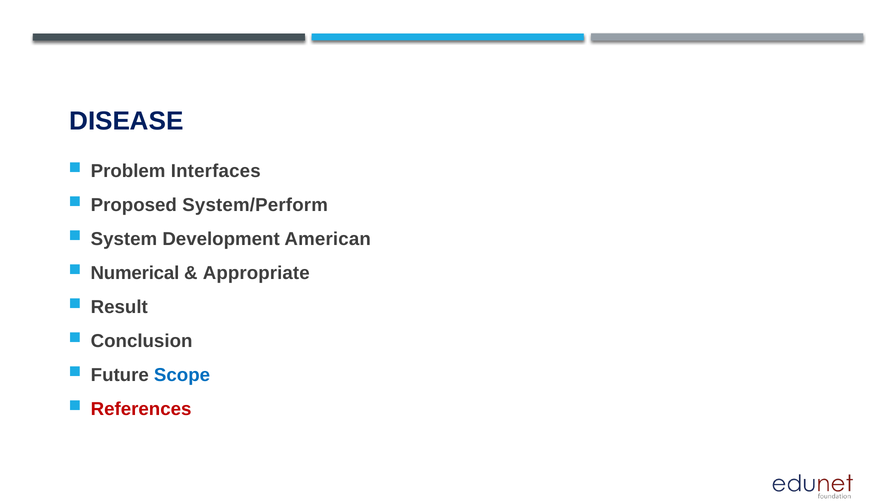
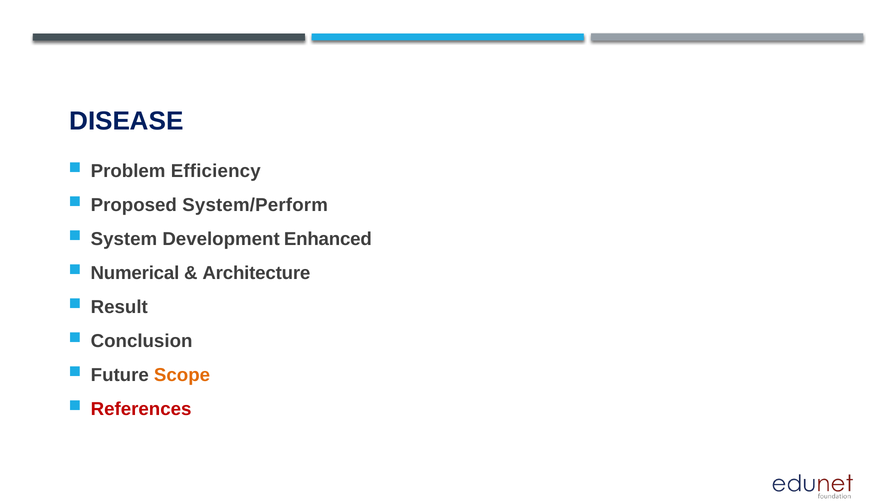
Interfaces: Interfaces -> Efficiency
American: American -> Enhanced
Appropriate: Appropriate -> Architecture
Scope colour: blue -> orange
